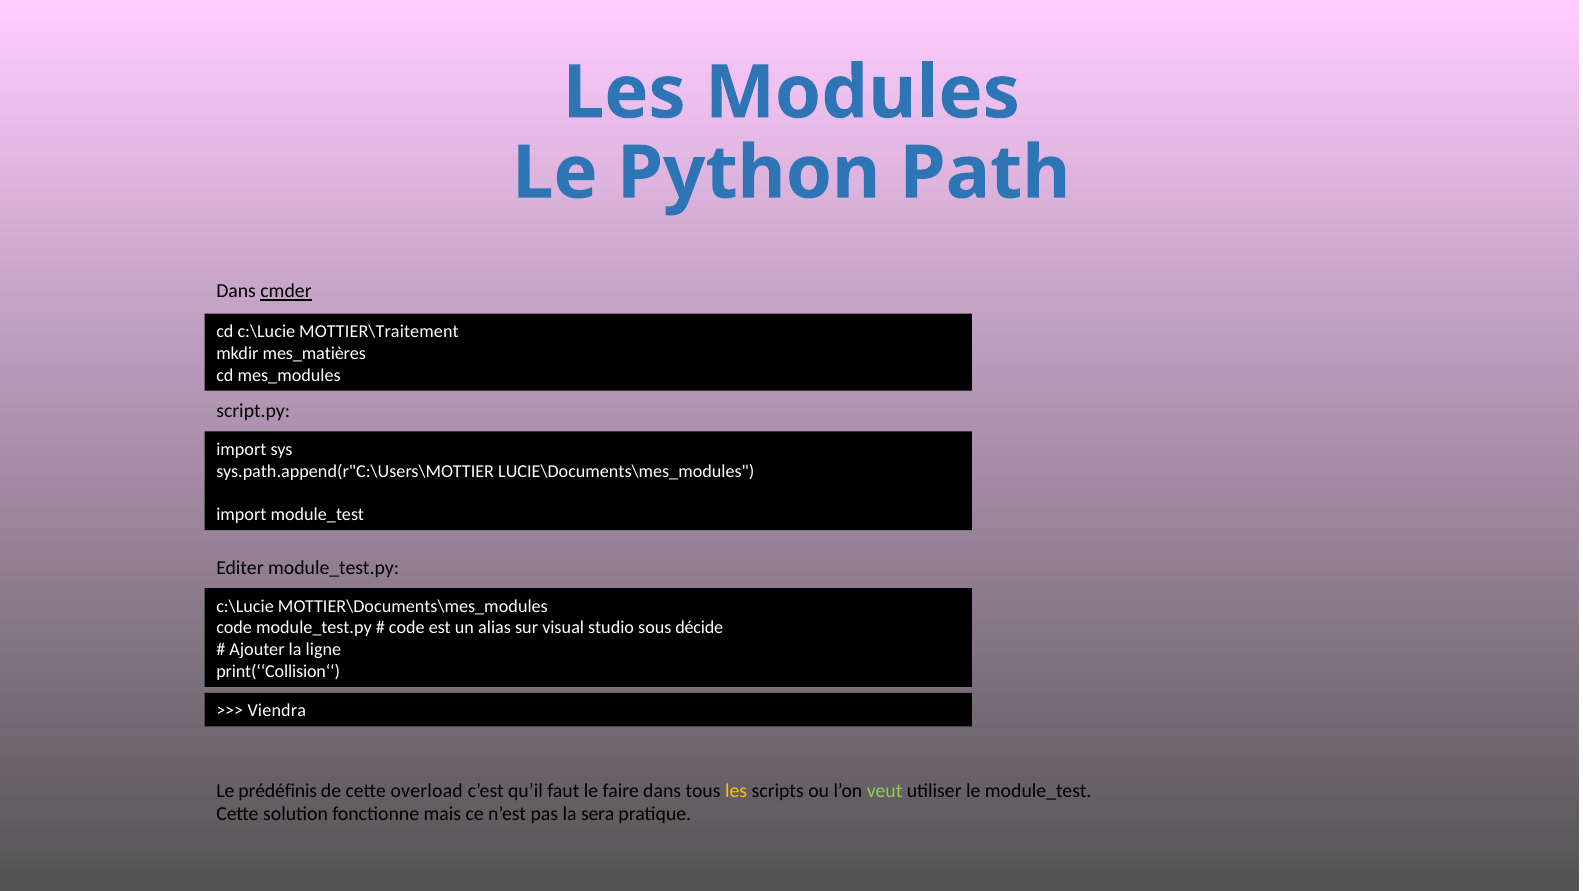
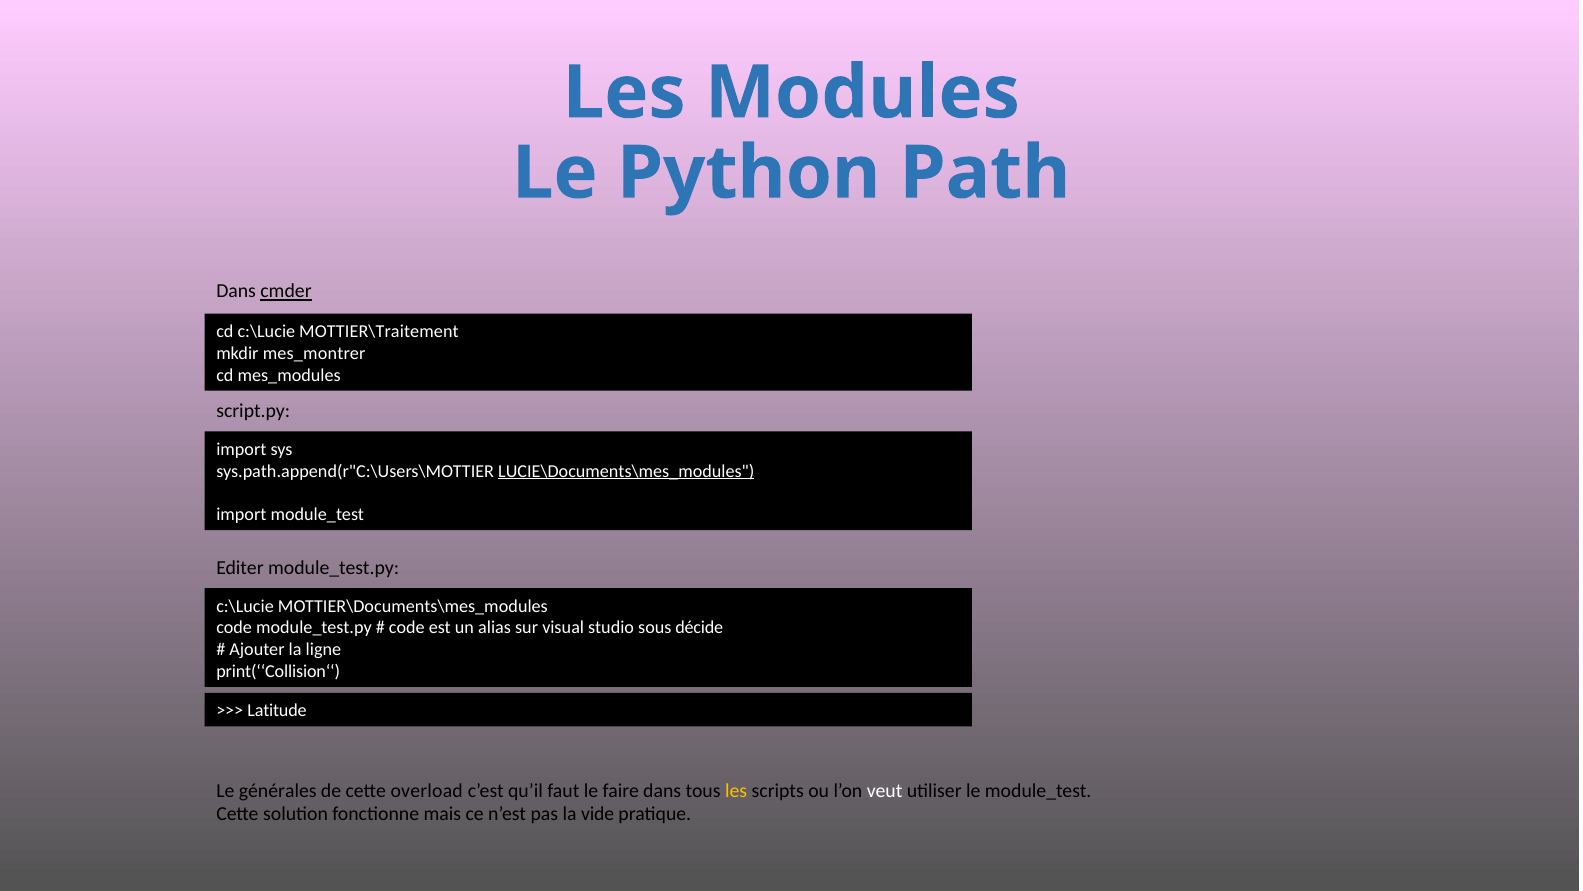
mes_matières: mes_matières -> mes_montrer
LUCIE\Documents\mes_modules underline: none -> present
Viendra: Viendra -> Latitude
prédéfinis: prédéfinis -> générales
veut colour: light green -> white
sera: sera -> vide
